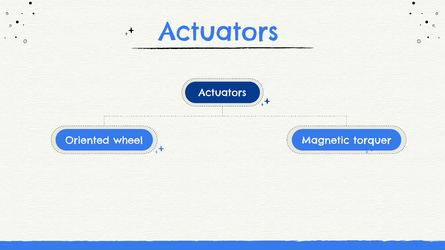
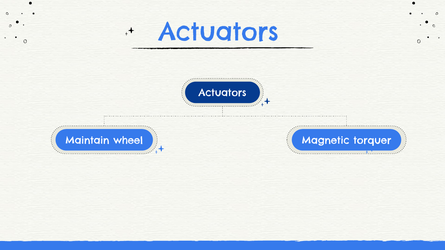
Oriented: Oriented -> Maintain
